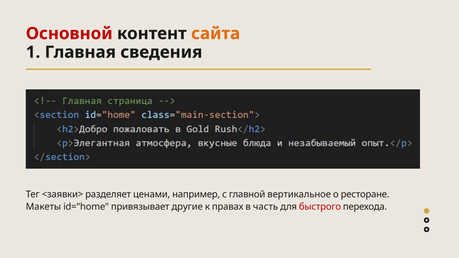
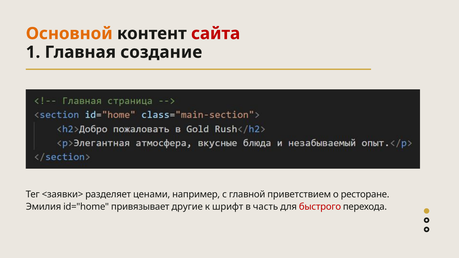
Основной colour: red -> orange
сайта colour: orange -> red
сведения: сведения -> создание
вертикальное: вертикальное -> приветствием
Макеты: Макеты -> Эмилия
правах: правах -> шрифт
